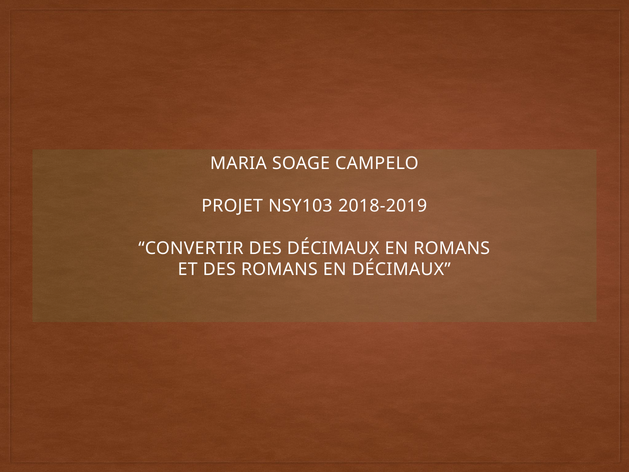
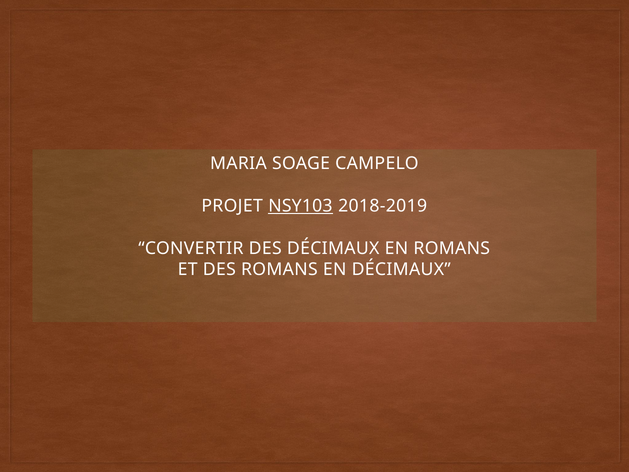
NSY103 underline: none -> present
